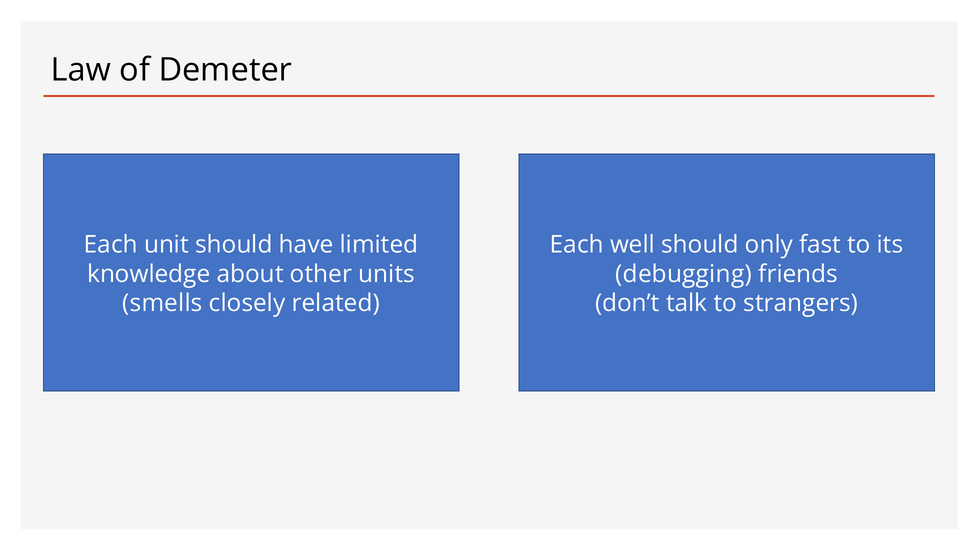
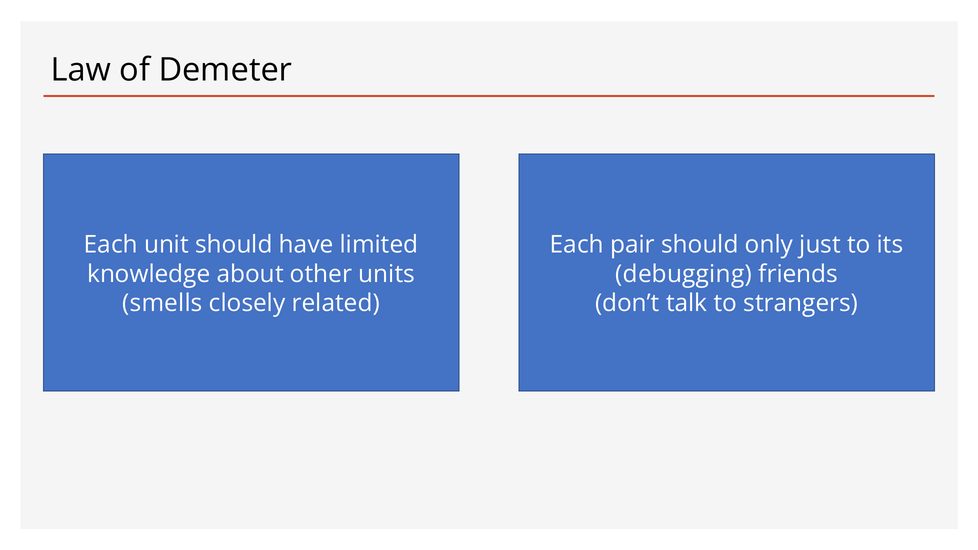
well: well -> pair
fast: fast -> just
